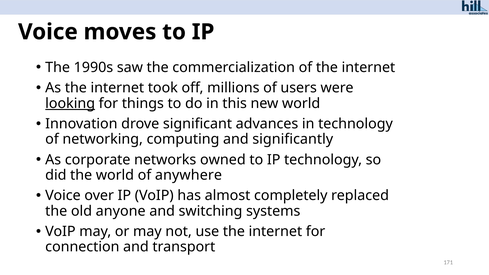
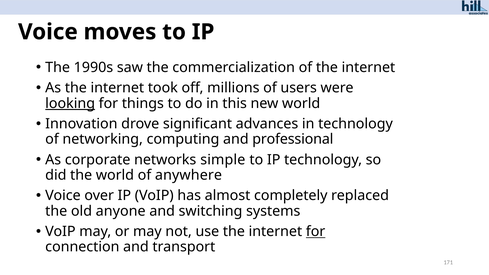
significantly: significantly -> professional
owned: owned -> simple
for at (316, 232) underline: none -> present
